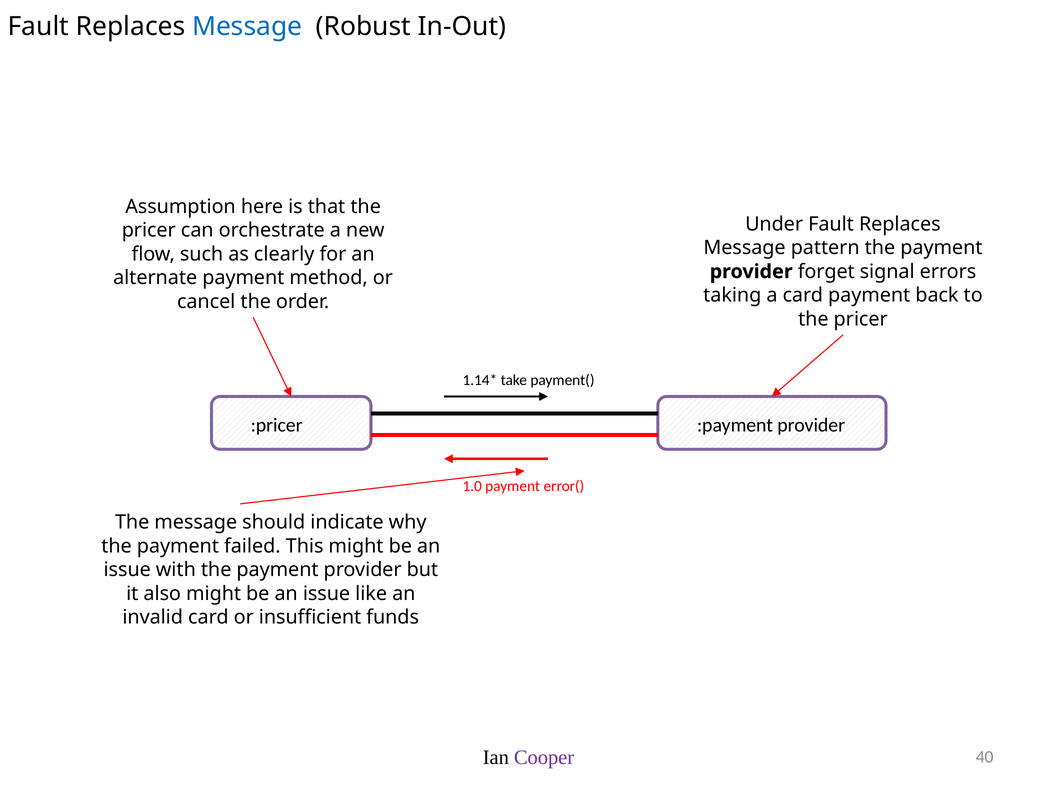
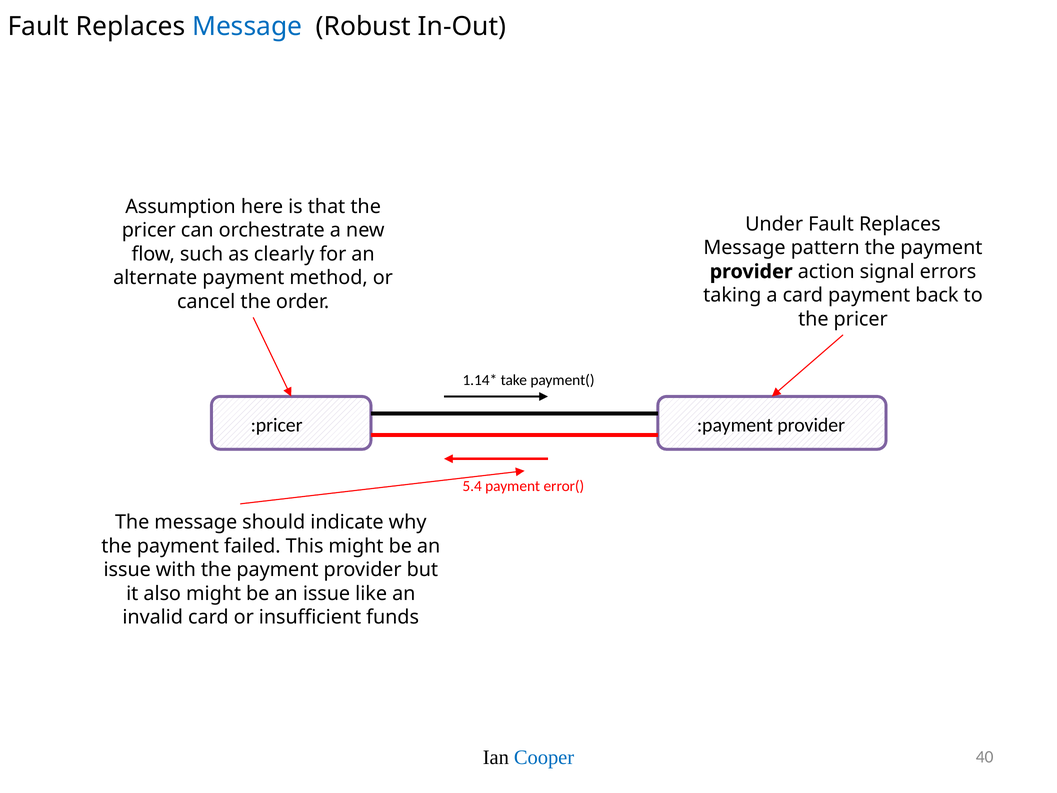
forget: forget -> action
1.0: 1.0 -> 5.4
Cooper colour: purple -> blue
